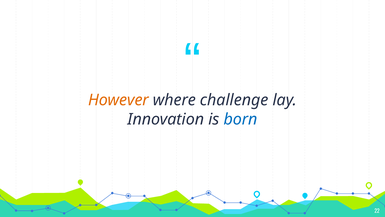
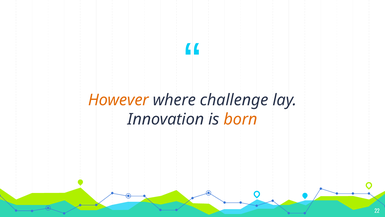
born colour: blue -> orange
